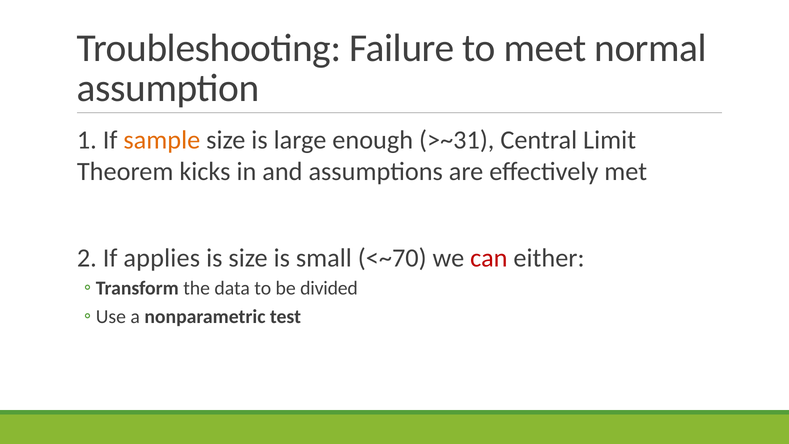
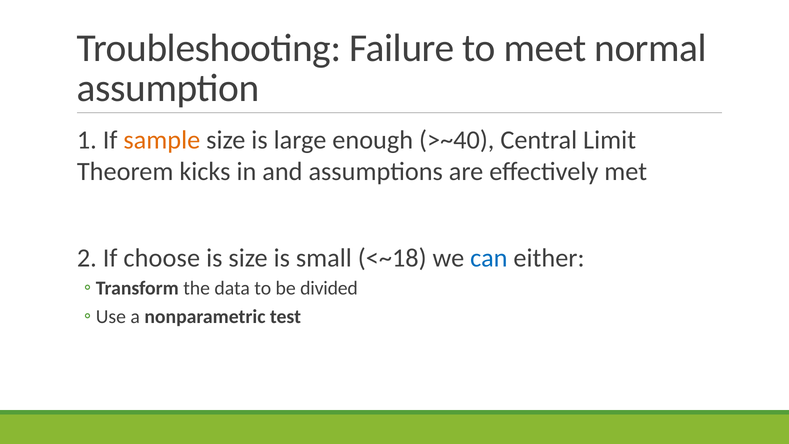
>~31: >~31 -> >~40
applies: applies -> choose
<~70: <~70 -> <~18
can colour: red -> blue
